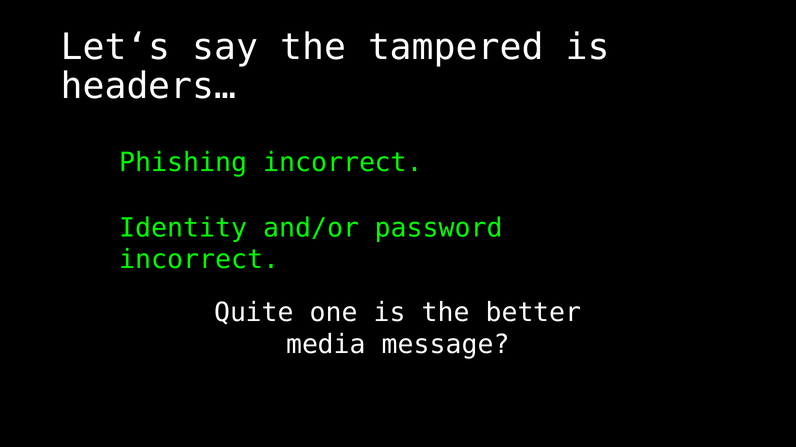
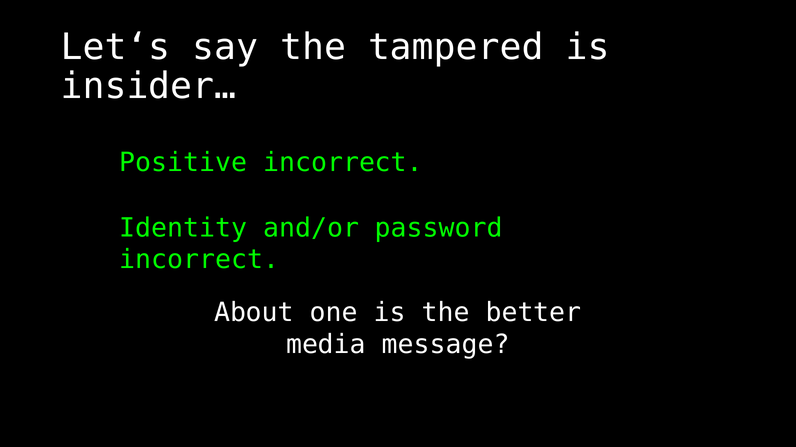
headers…: headers… -> insider…
Phishing: Phishing -> Positive
Quite: Quite -> About
